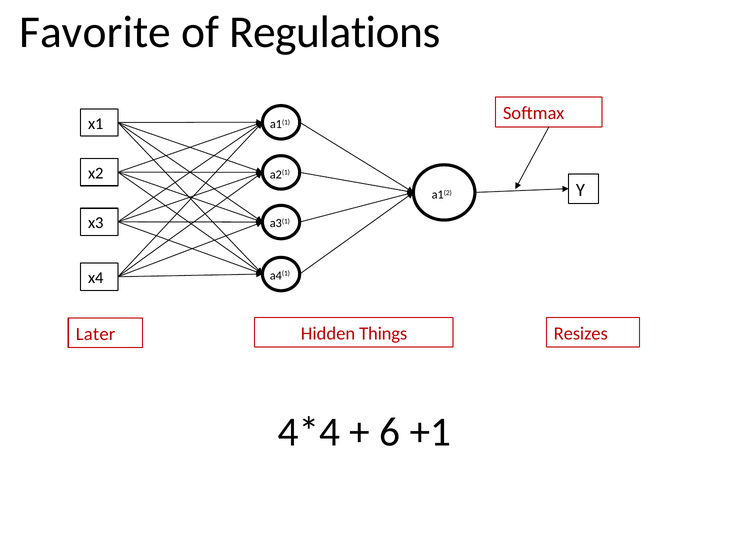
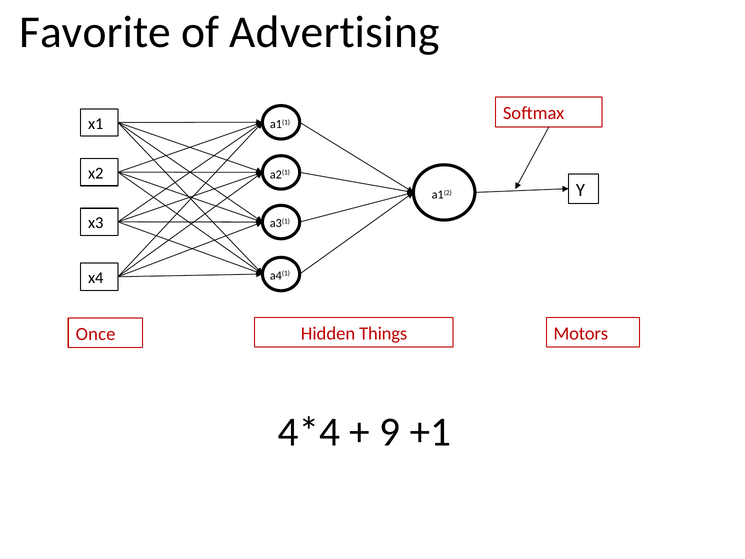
Regulations: Regulations -> Advertising
Resizes: Resizes -> Motors
Later: Later -> Once
6: 6 -> 9
